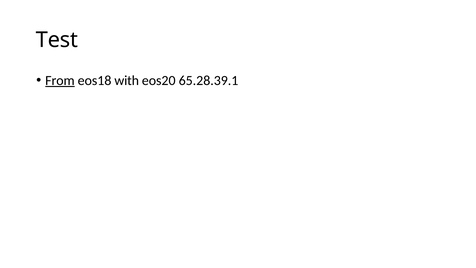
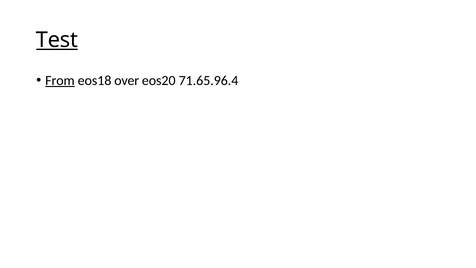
Test underline: none -> present
with: with -> over
65.28.39.1: 65.28.39.1 -> 71.65.96.4
